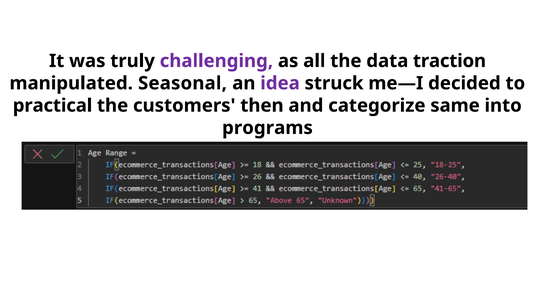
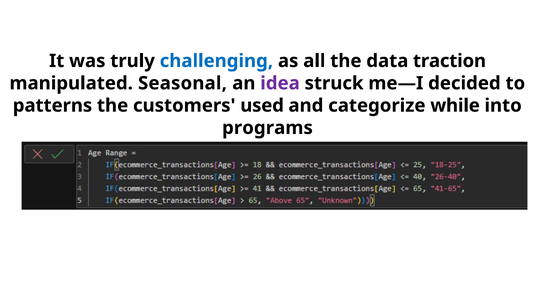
challenging colour: purple -> blue
practical: practical -> patterns
then: then -> used
same: same -> while
